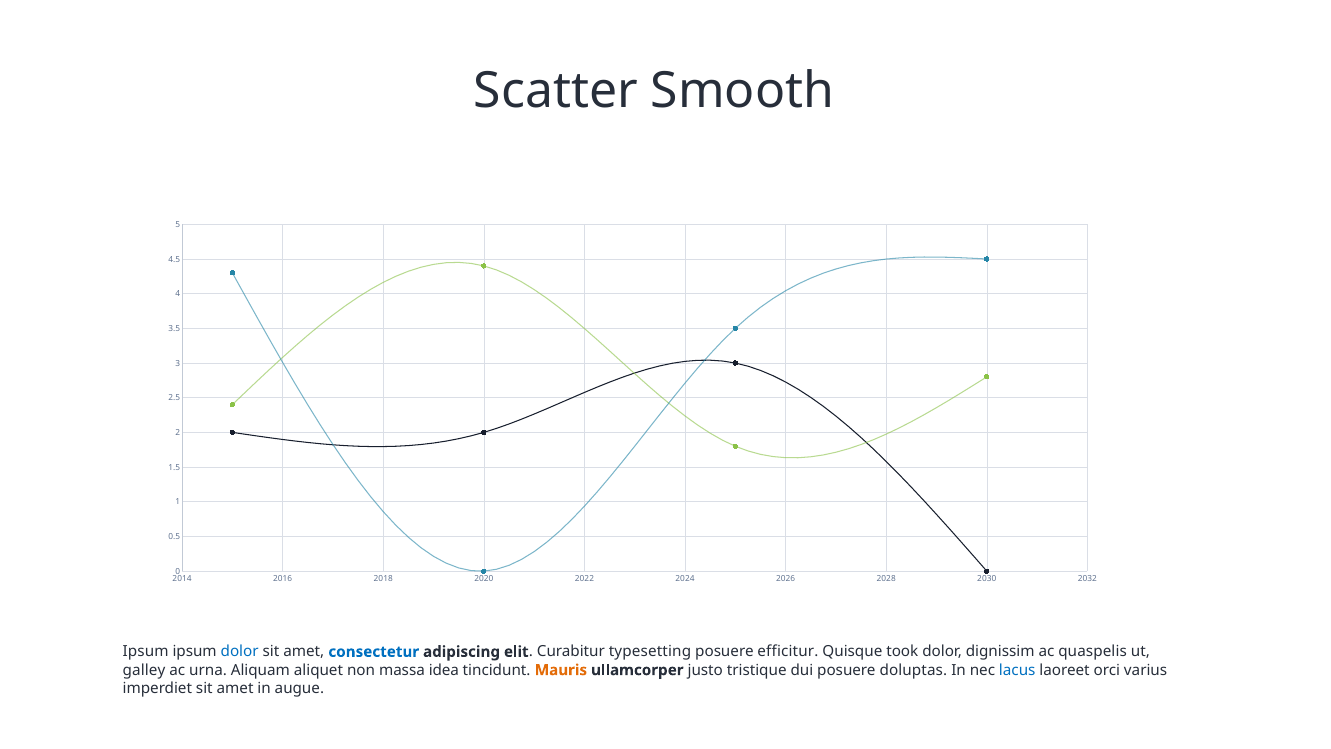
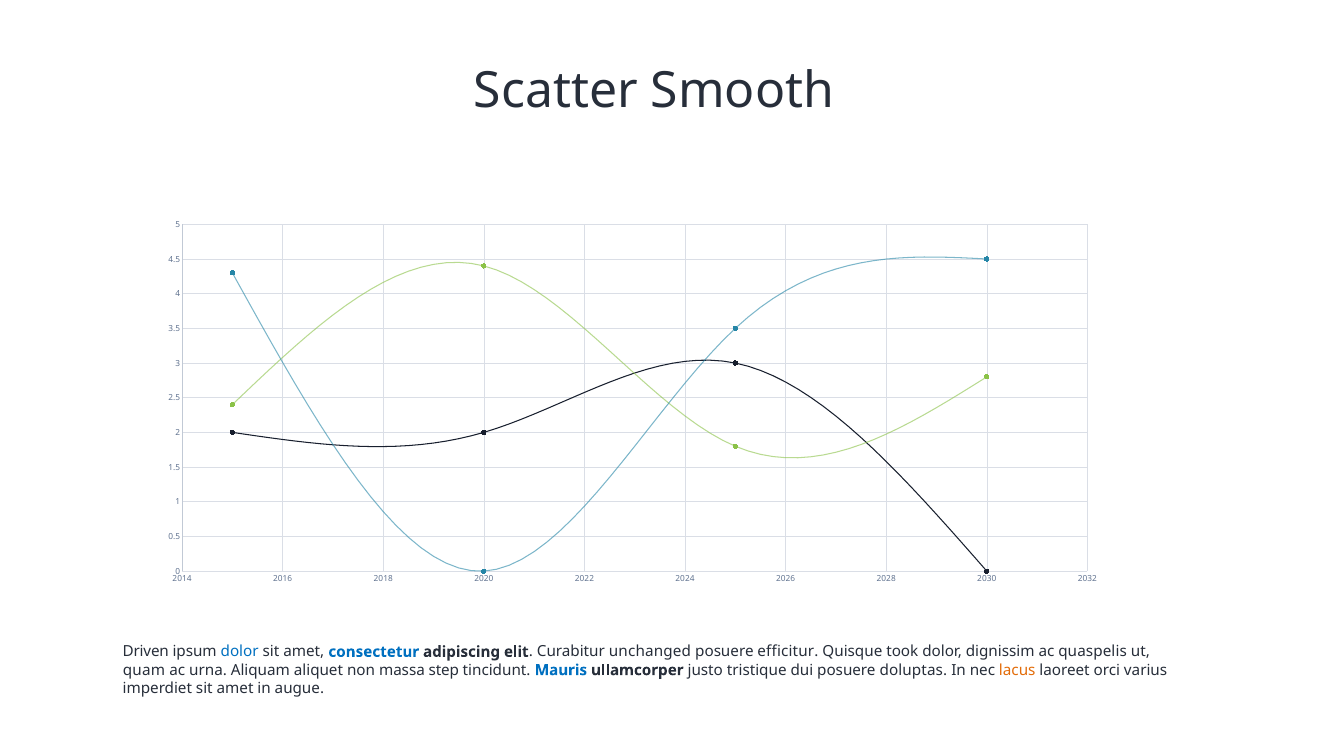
Ipsum at (146, 652): Ipsum -> Driven
typesetting: typesetting -> unchanged
galley: galley -> quam
idea: idea -> step
Mauris colour: orange -> blue
lacus colour: blue -> orange
